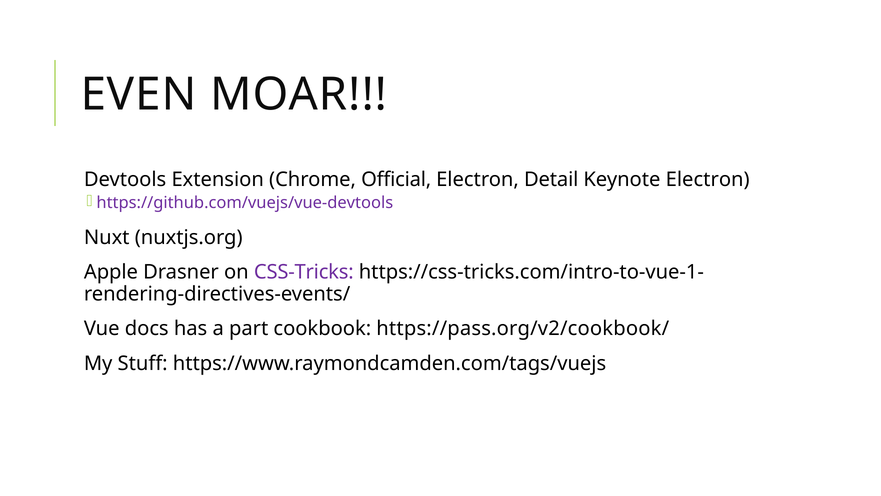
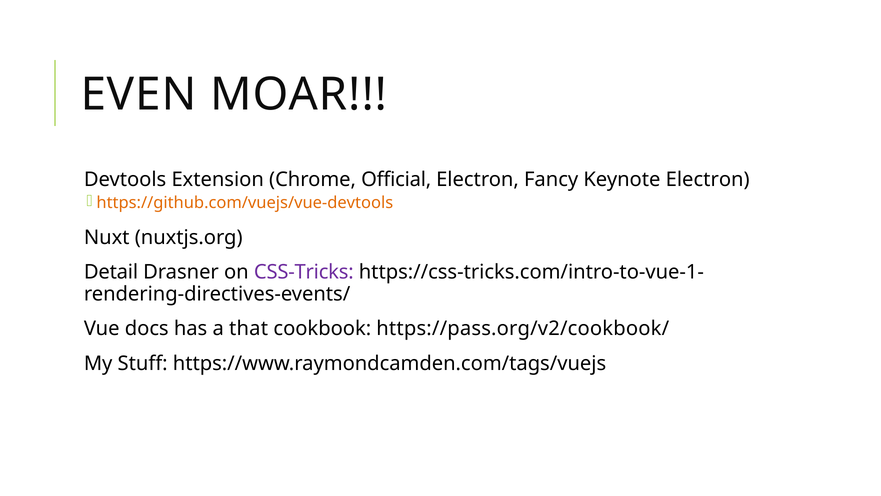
Detail: Detail -> Fancy
https://github.com/vuejs/vue-devtools colour: purple -> orange
Apple: Apple -> Detail
part: part -> that
